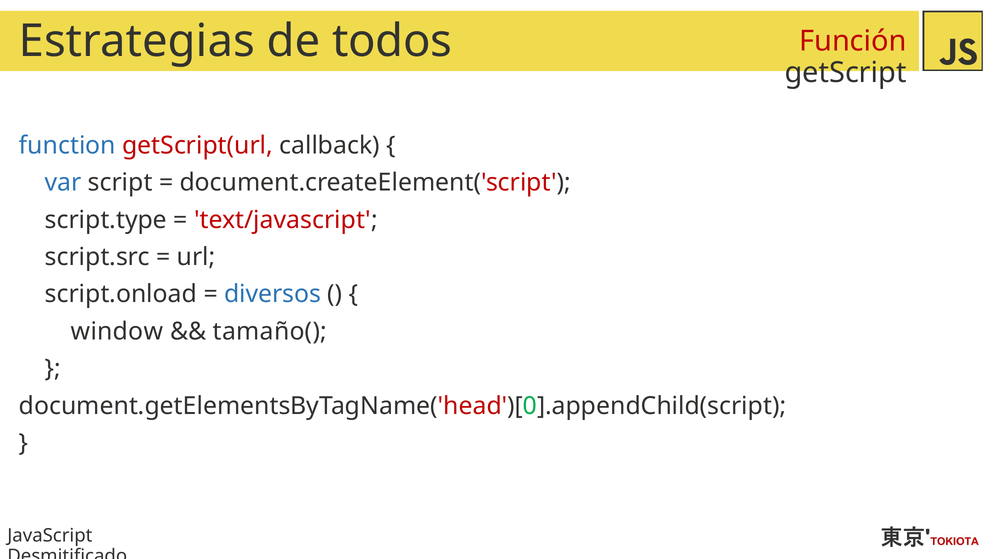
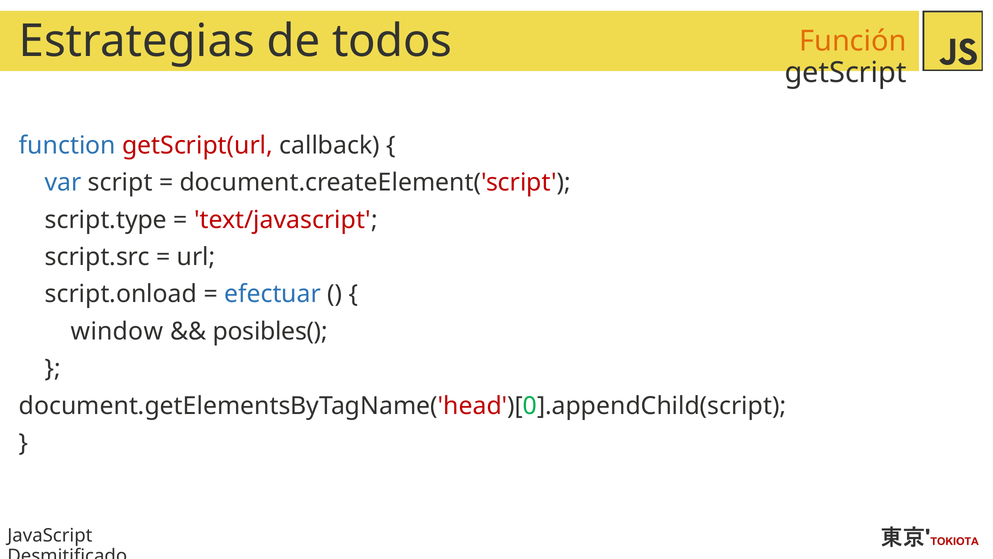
Función colour: red -> orange
diversos: diversos -> efectuar
tamaño(: tamaño( -> posibles(
